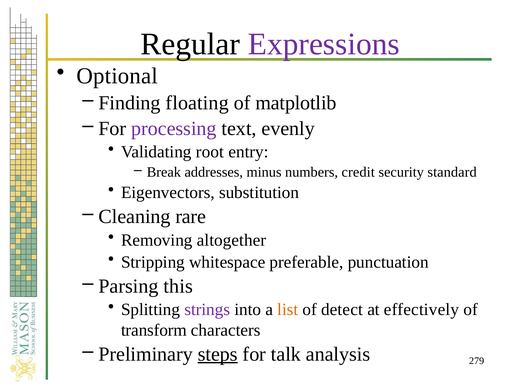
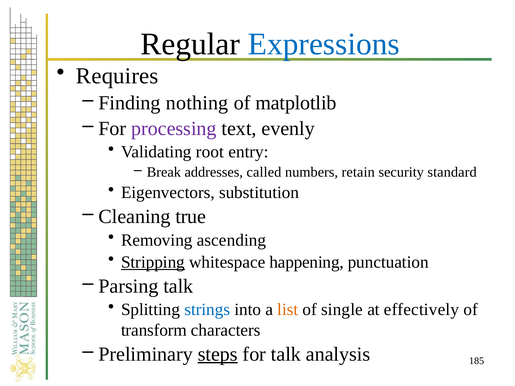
Expressions colour: purple -> blue
Optional: Optional -> Requires
floating: floating -> nothing
minus: minus -> called
credit: credit -> retain
rare: rare -> true
altogether: altogether -> ascending
Stripping underline: none -> present
preferable: preferable -> happening
Parsing this: this -> talk
strings colour: purple -> blue
detect: detect -> single
279: 279 -> 185
